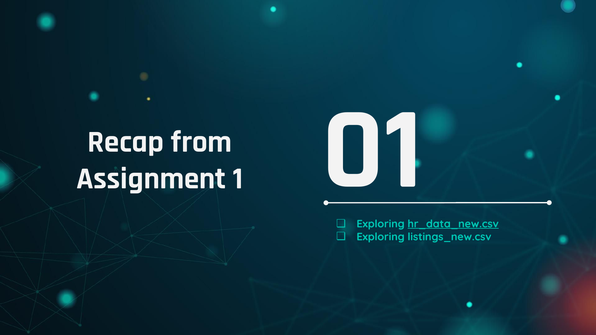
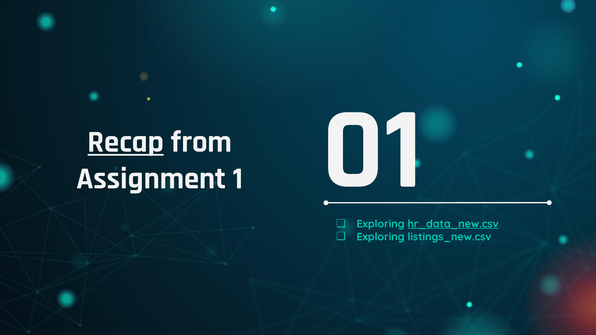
Recap underline: none -> present
